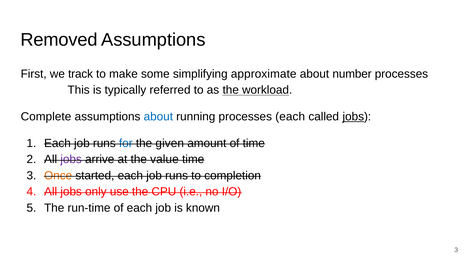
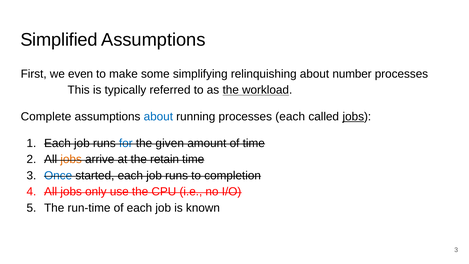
Removed: Removed -> Simplified
track: track -> even
approximate: approximate -> relinquishing
jobs at (71, 159) colour: purple -> orange
value: value -> retain
Once colour: orange -> blue
